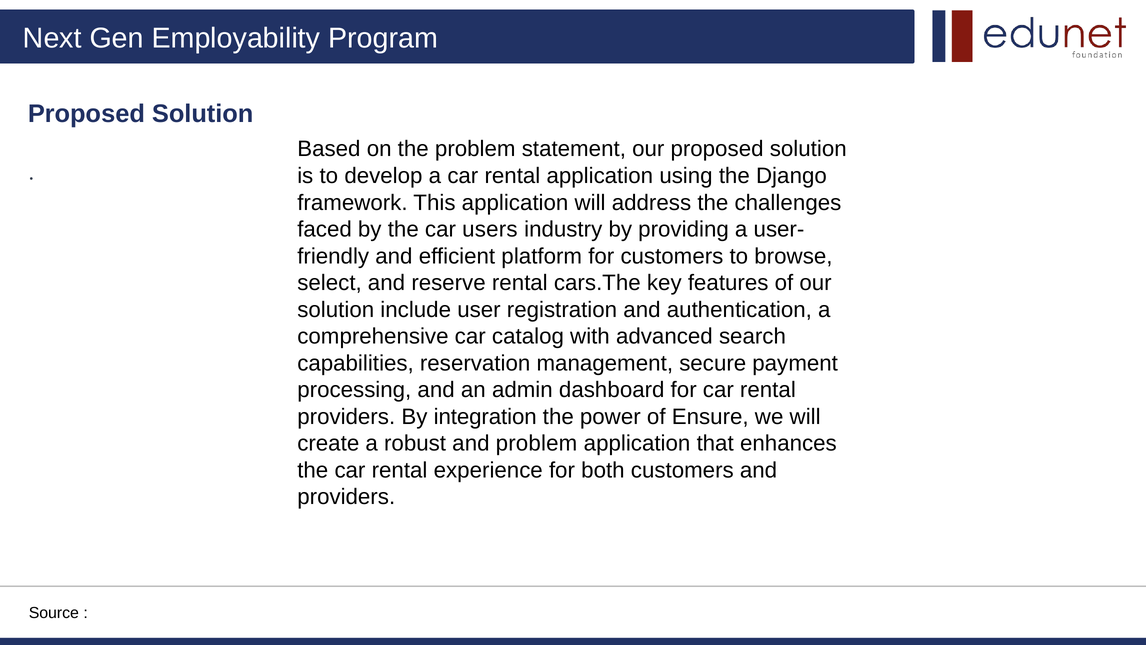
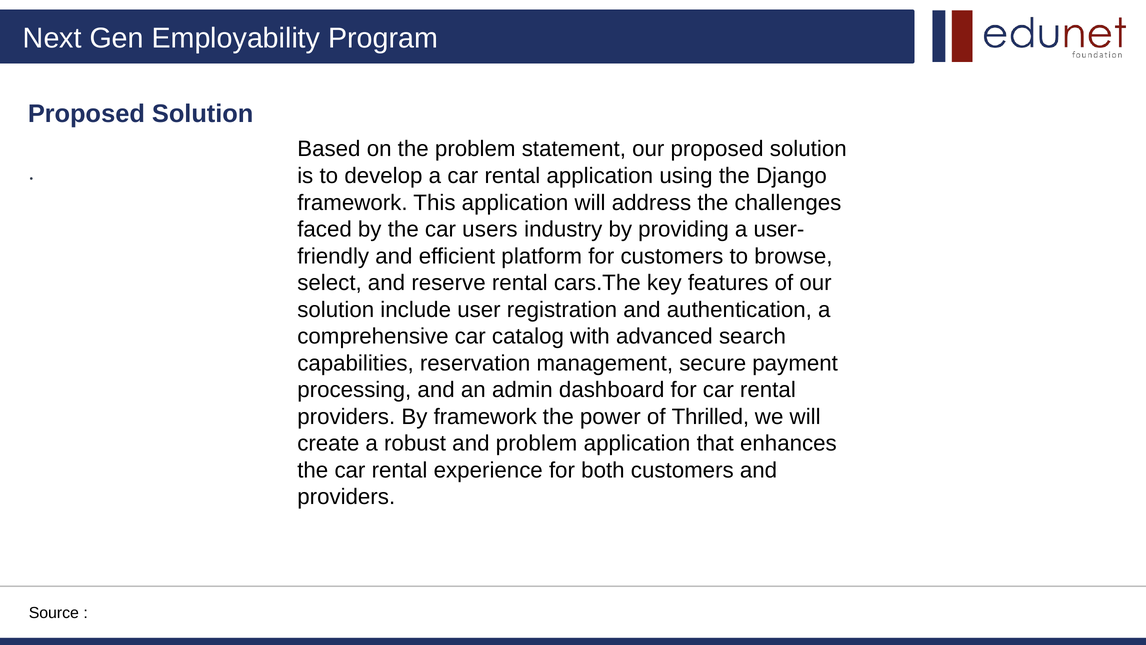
By integration: integration -> framework
Ensure: Ensure -> Thrilled
